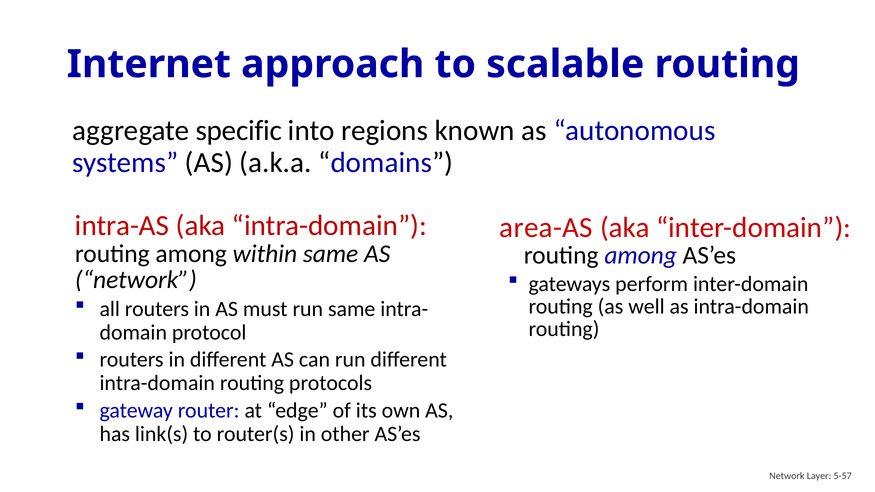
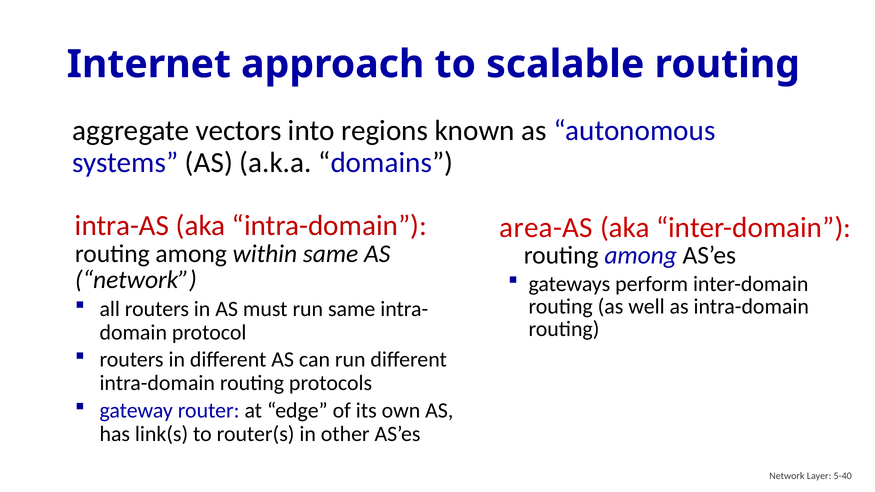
specific: specific -> vectors
5-57: 5-57 -> 5-40
